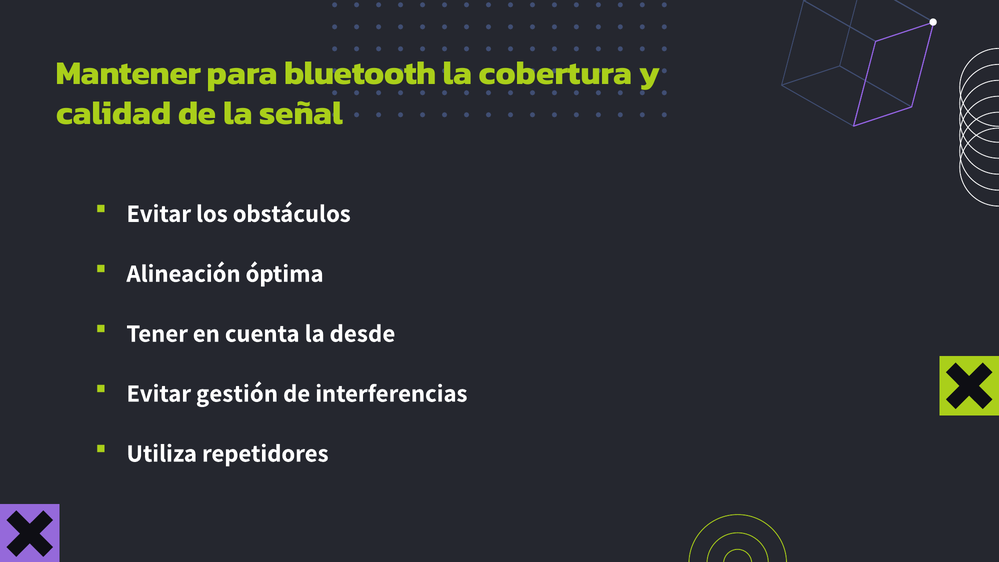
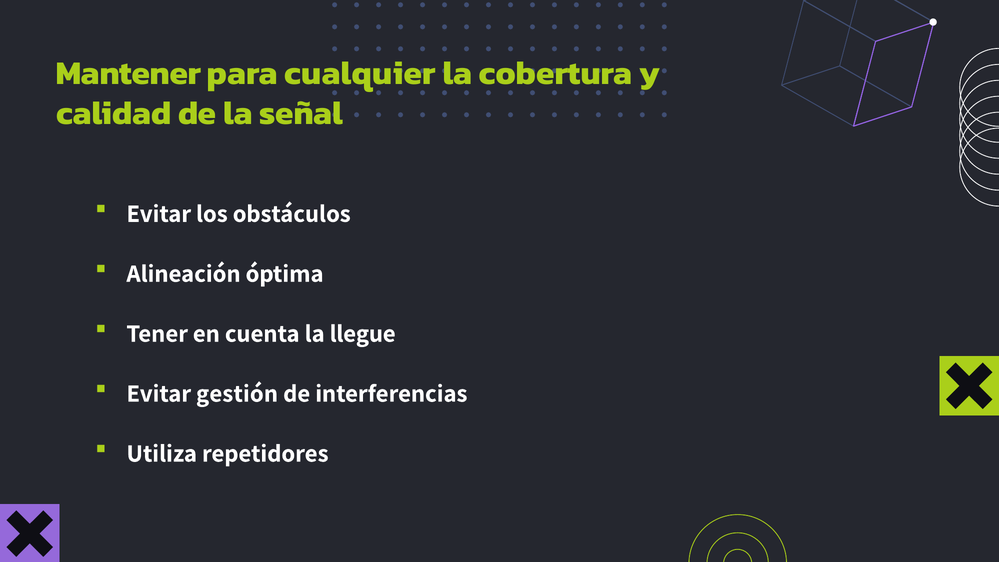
bluetooth: bluetooth -> cualquier
desde: desde -> llegue
